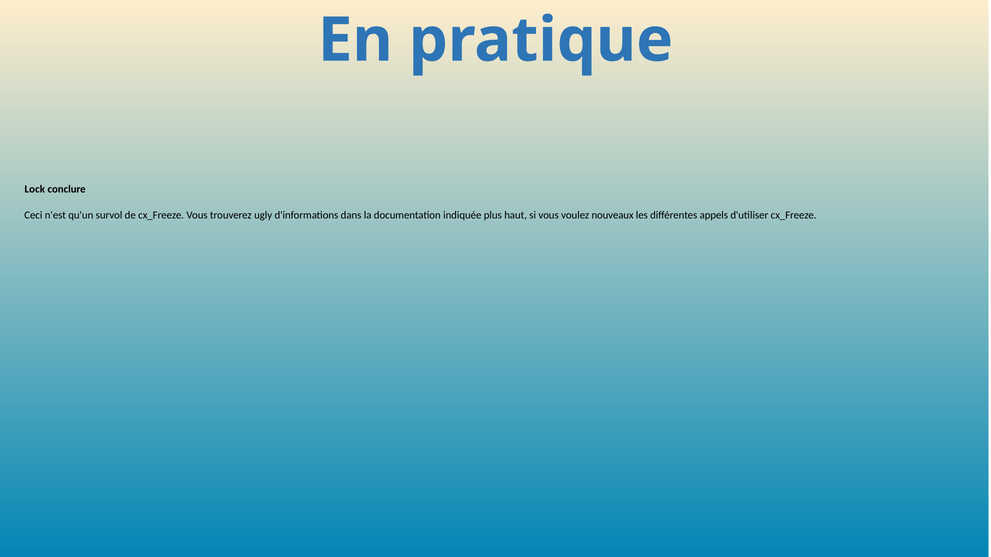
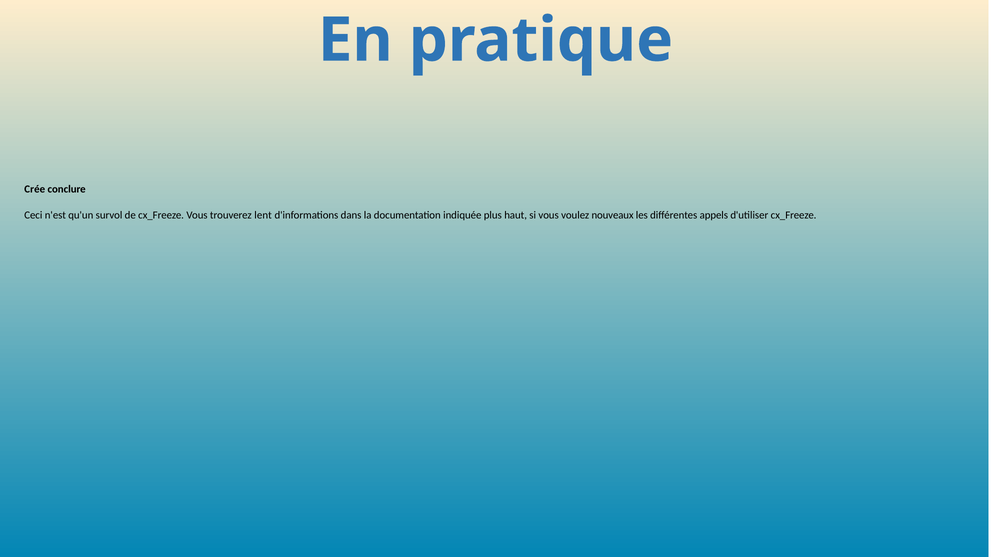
Lock: Lock -> Crée
ugly: ugly -> lent
